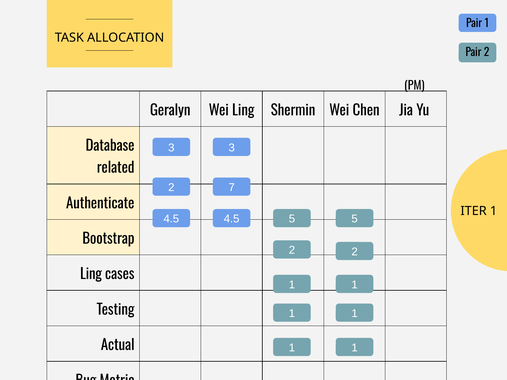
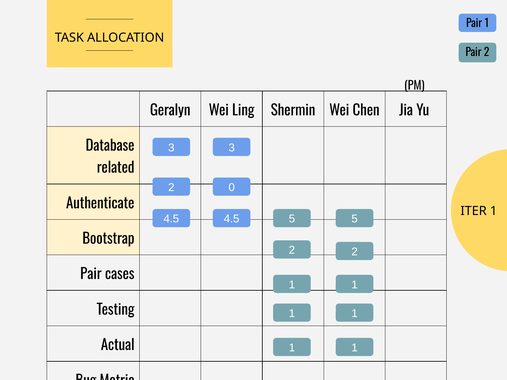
7: 7 -> 0
Ling at (91, 275): Ling -> Pair
